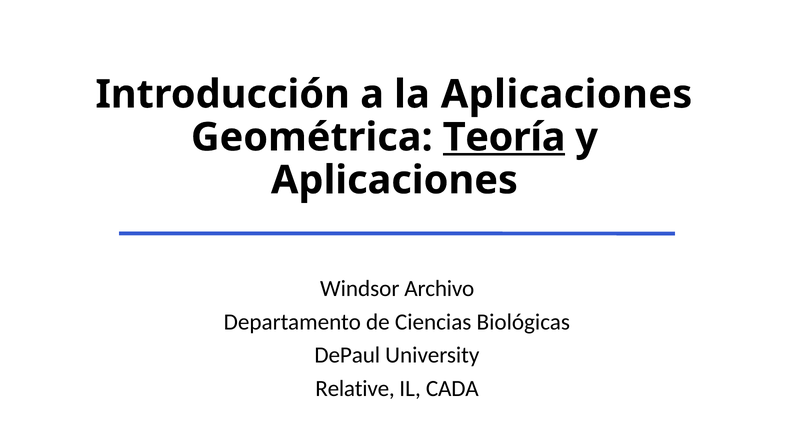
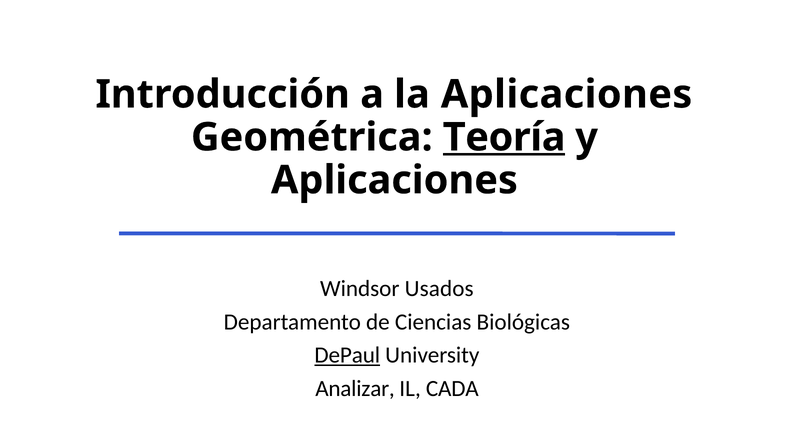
Archivo: Archivo -> Usados
DePaul underline: none -> present
Relative: Relative -> Analizar
